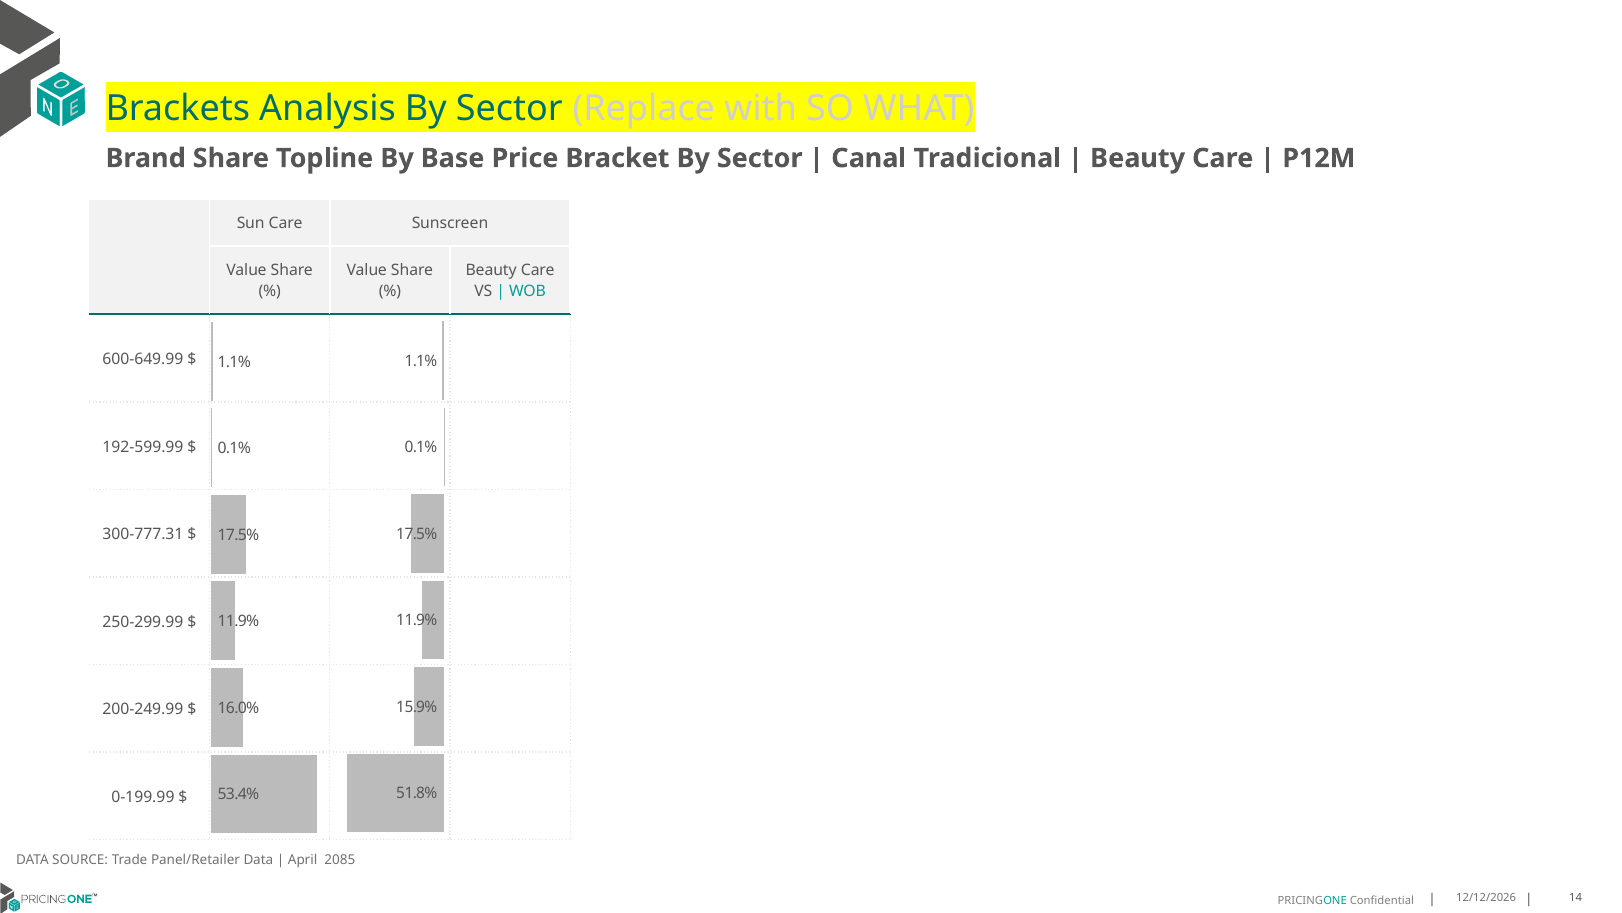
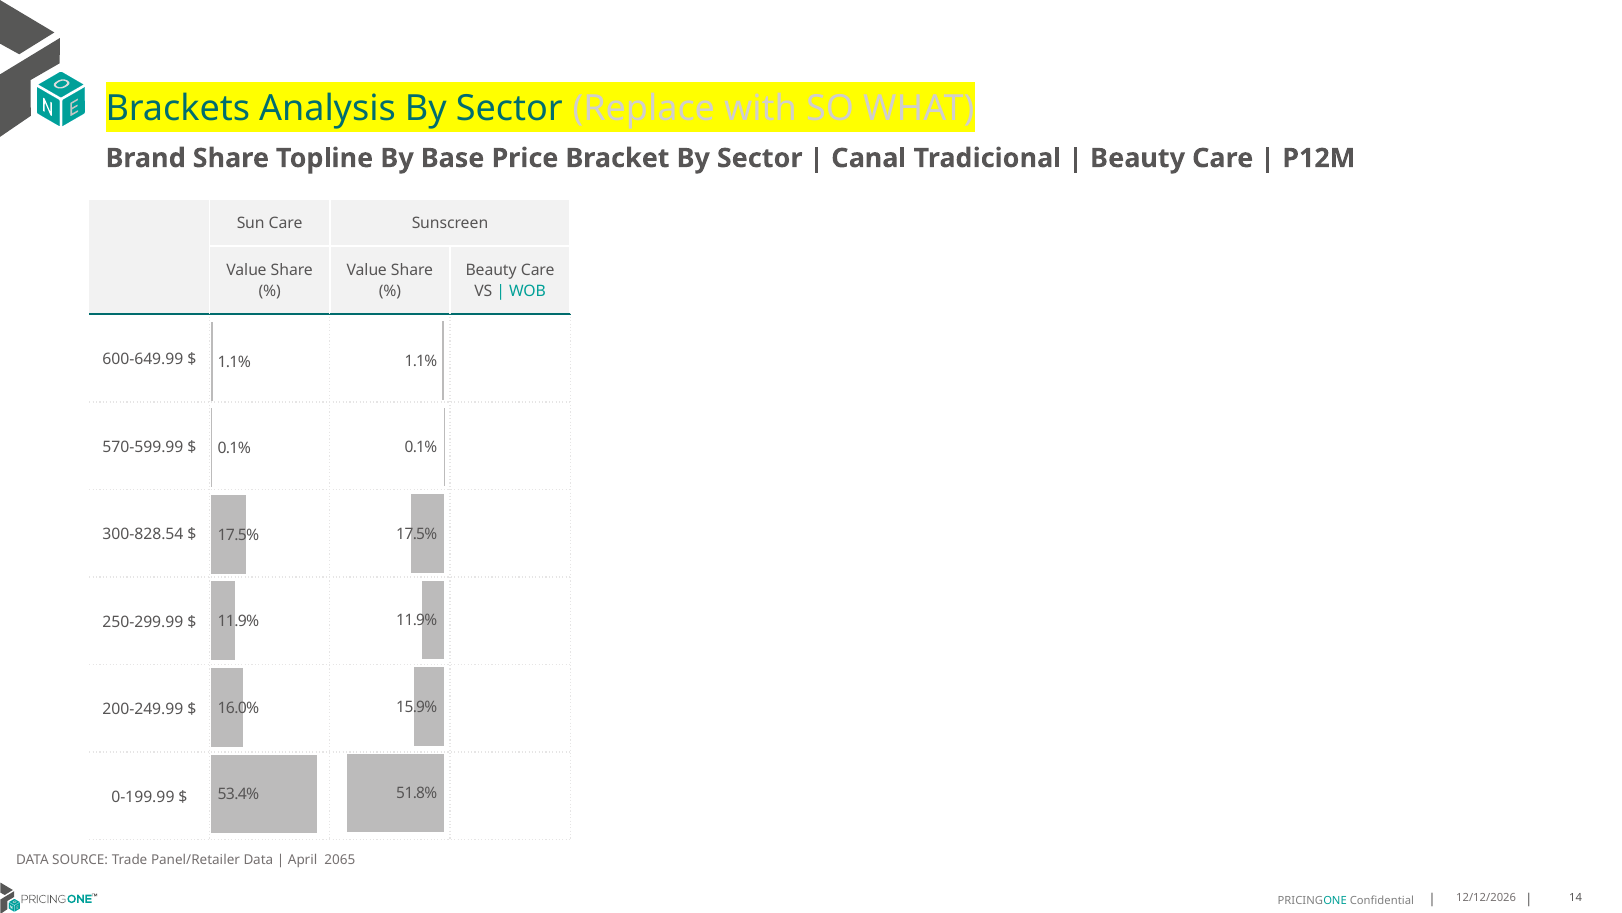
192-599.99: 192-599.99 -> 570-599.99
300-777.31: 300-777.31 -> 300-828.54
2085: 2085 -> 2065
